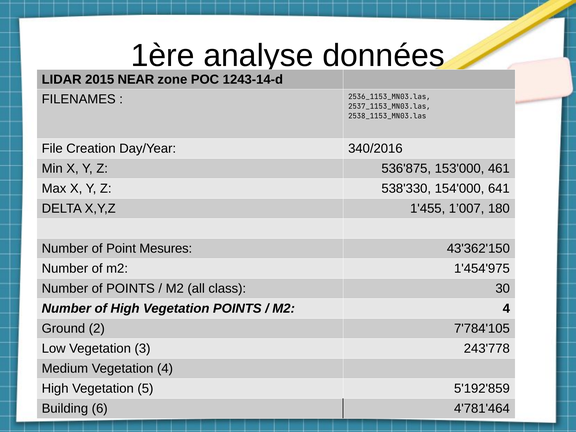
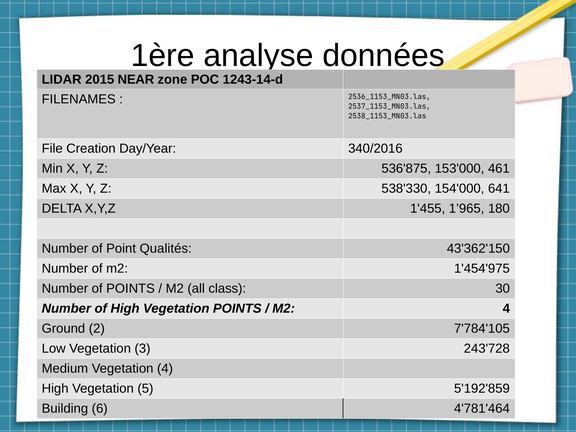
1’007: 1’007 -> 1’965
Mesures: Mesures -> Qualités
243'778: 243'778 -> 243'728
